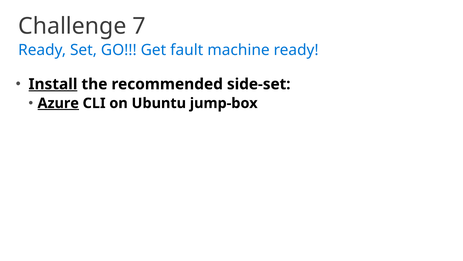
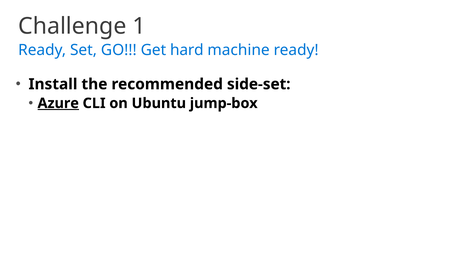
7: 7 -> 1
fault: fault -> hard
Install underline: present -> none
